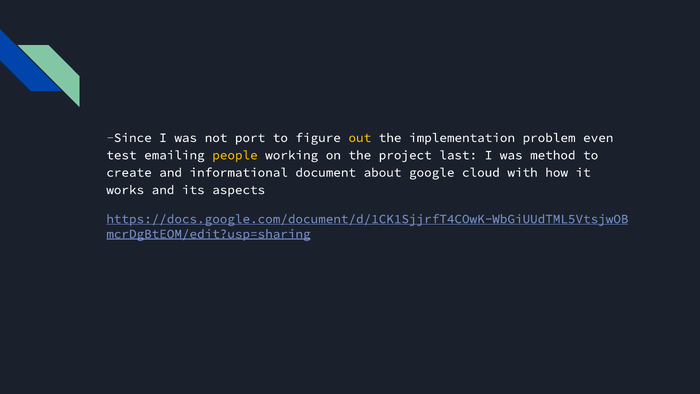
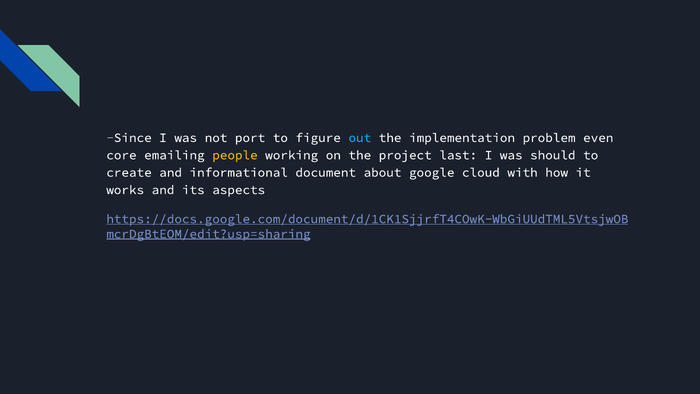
out colour: yellow -> light blue
test: test -> core
method: method -> should
